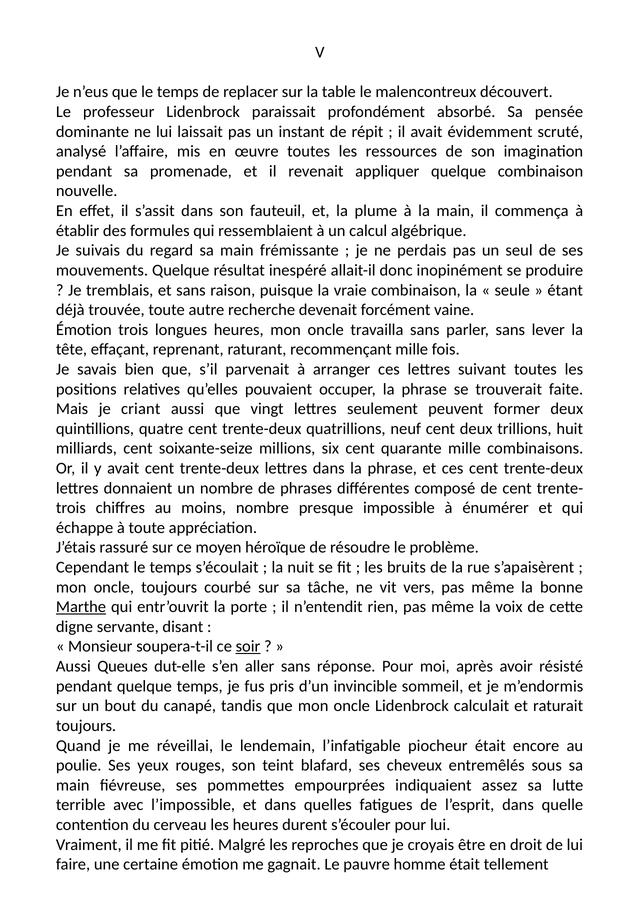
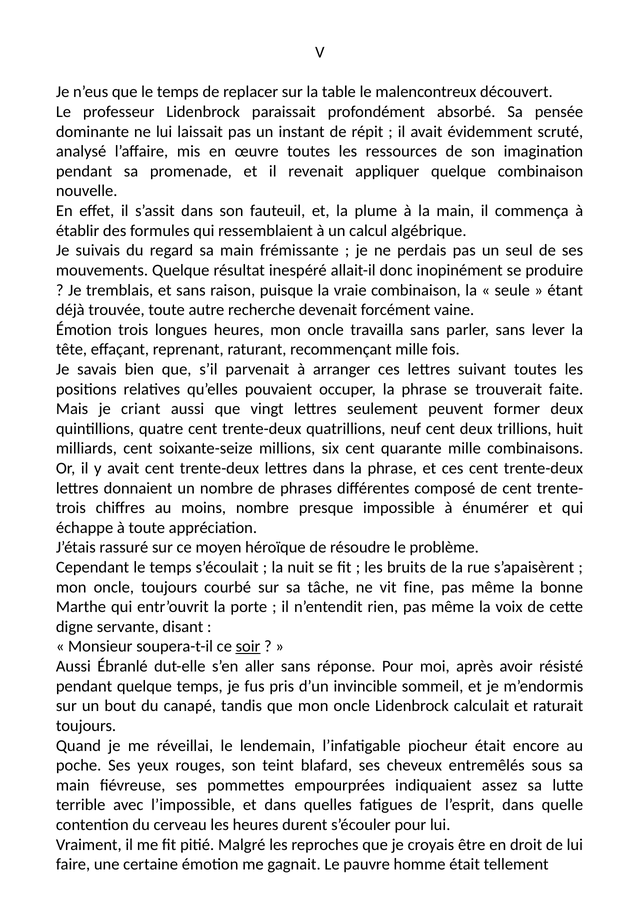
vers: vers -> fine
Marthe underline: present -> none
Queues: Queues -> Ébranlé
poulie: poulie -> poche
